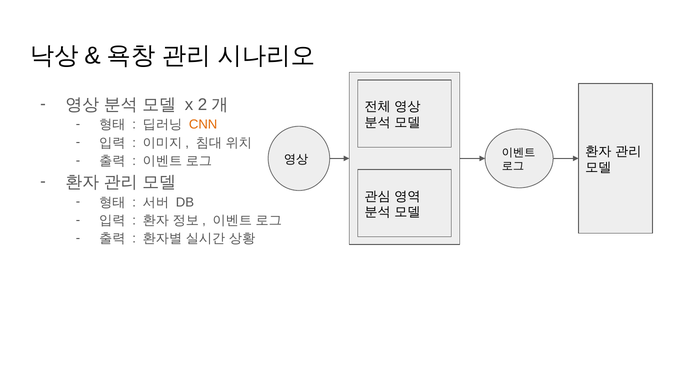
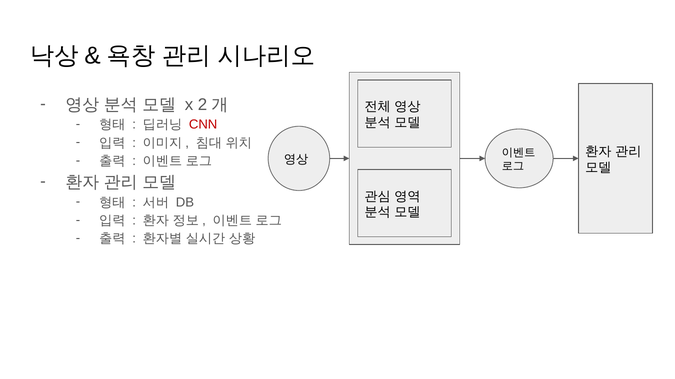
CNN colour: orange -> red
